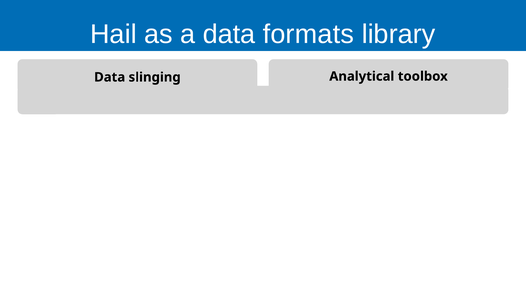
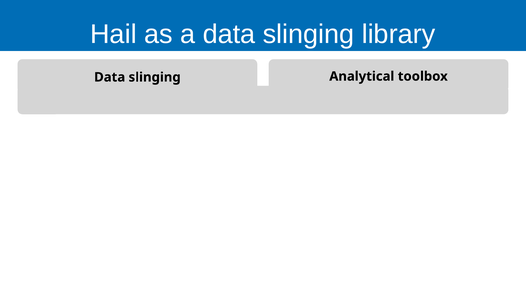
a data formats: formats -> slinging
